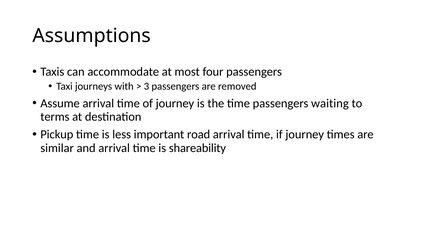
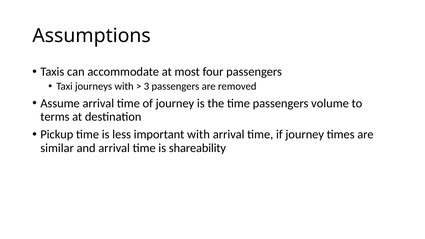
waiting: waiting -> volume
important road: road -> with
